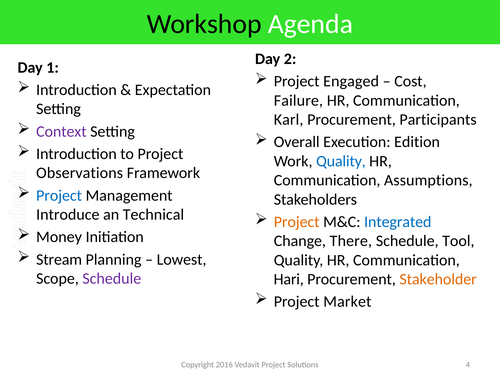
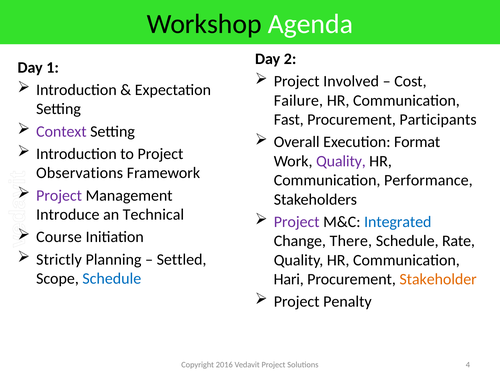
Engaged: Engaged -> Involved
Karl: Karl -> Fast
Edition: Edition -> Format
Quality at (341, 161) colour: blue -> purple
Assumptions: Assumptions -> Performance
Project at (59, 195) colour: blue -> purple
Project at (297, 222) colour: orange -> purple
Money: Money -> Course
Tool: Tool -> Rate
Stream: Stream -> Strictly
Lowest: Lowest -> Settled
Schedule at (112, 279) colour: purple -> blue
Market: Market -> Penalty
